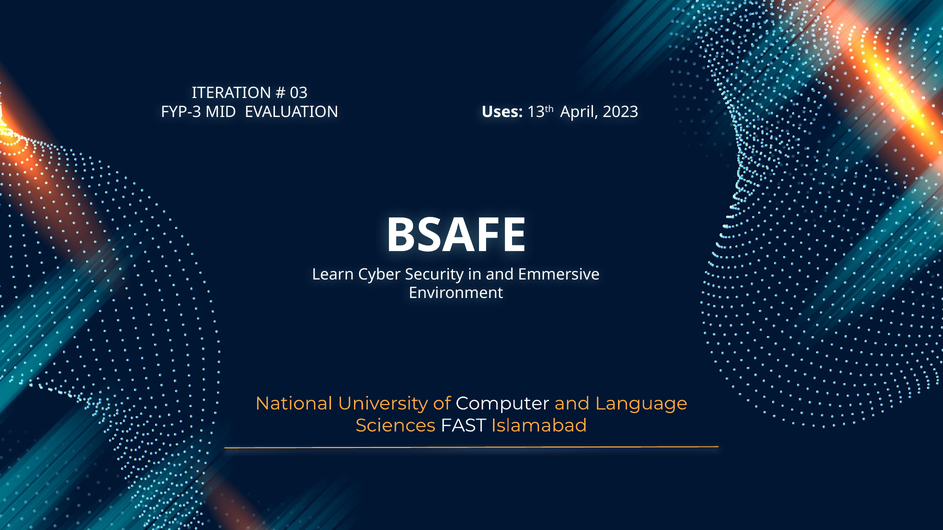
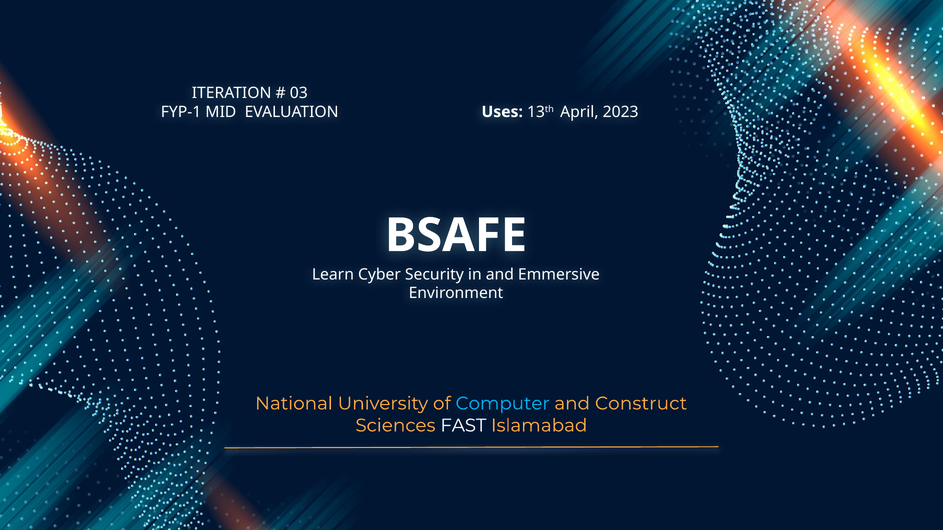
FYP-3: FYP-3 -> FYP-1
Computer colour: white -> light blue
Language: Language -> Construct
